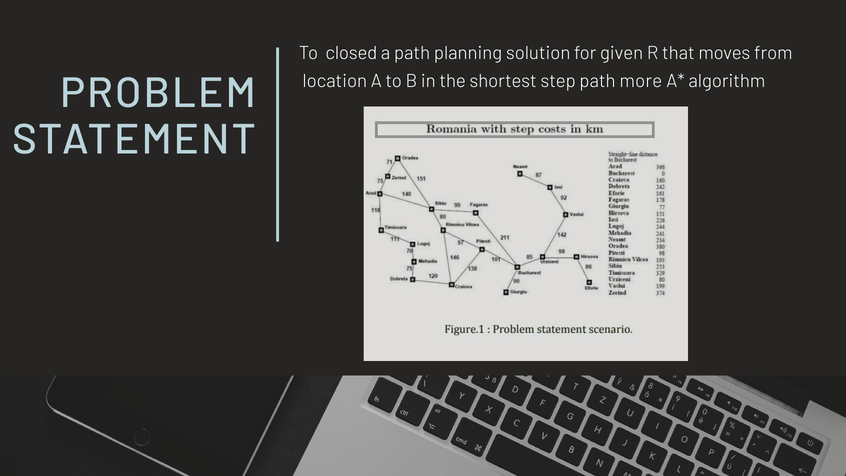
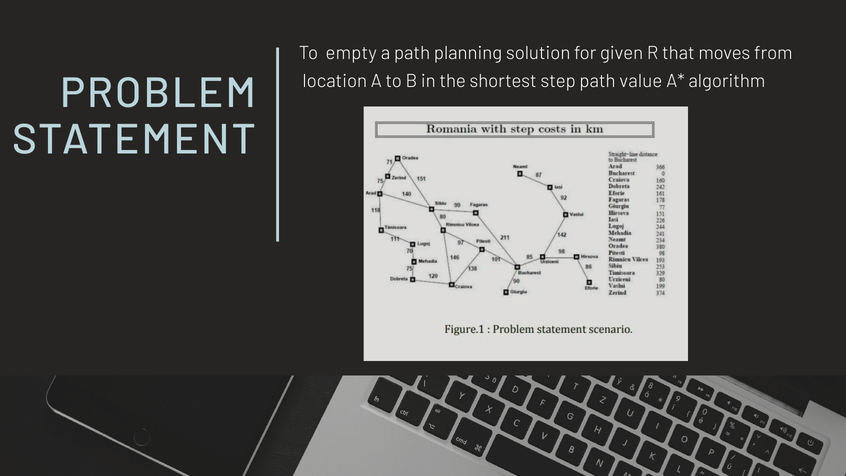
closed: closed -> empty
more: more -> value
